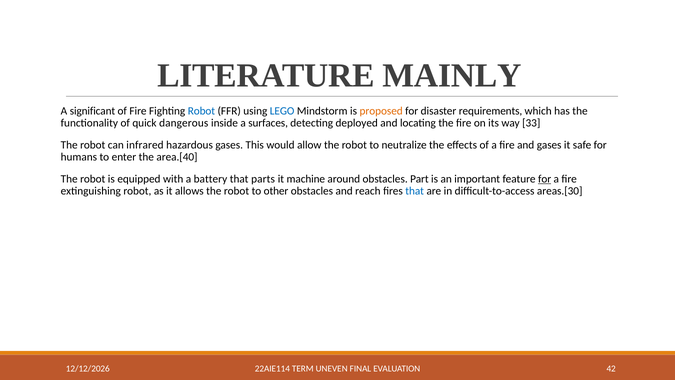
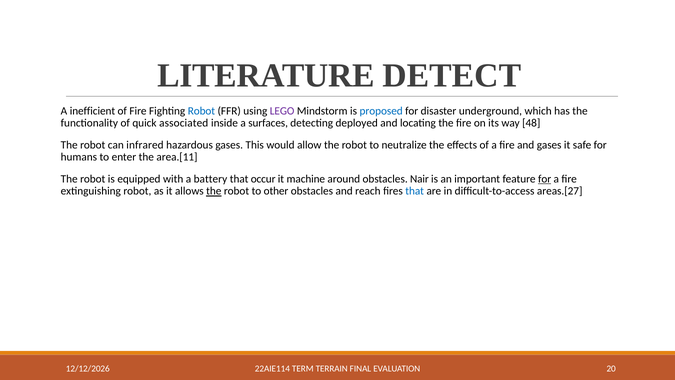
MAINLY: MAINLY -> DETECT
significant: significant -> inefficient
LEGO colour: blue -> purple
proposed colour: orange -> blue
requirements: requirements -> underground
dangerous: dangerous -> associated
33: 33 -> 48
area.[40: area.[40 -> area.[11
parts: parts -> occur
Part: Part -> Nair
the at (214, 191) underline: none -> present
areas.[30: areas.[30 -> areas.[27
UNEVEN: UNEVEN -> TERRAIN
42: 42 -> 20
